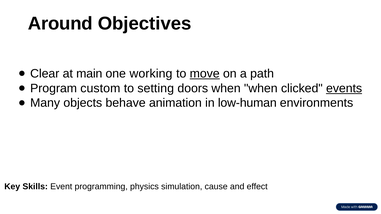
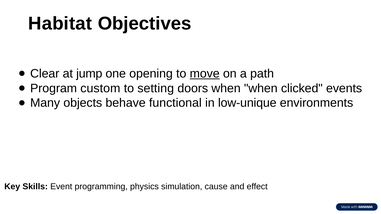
Around: Around -> Habitat
main: main -> jump
working: working -> opening
events underline: present -> none
animation: animation -> functional
low-human: low-human -> low-unique
